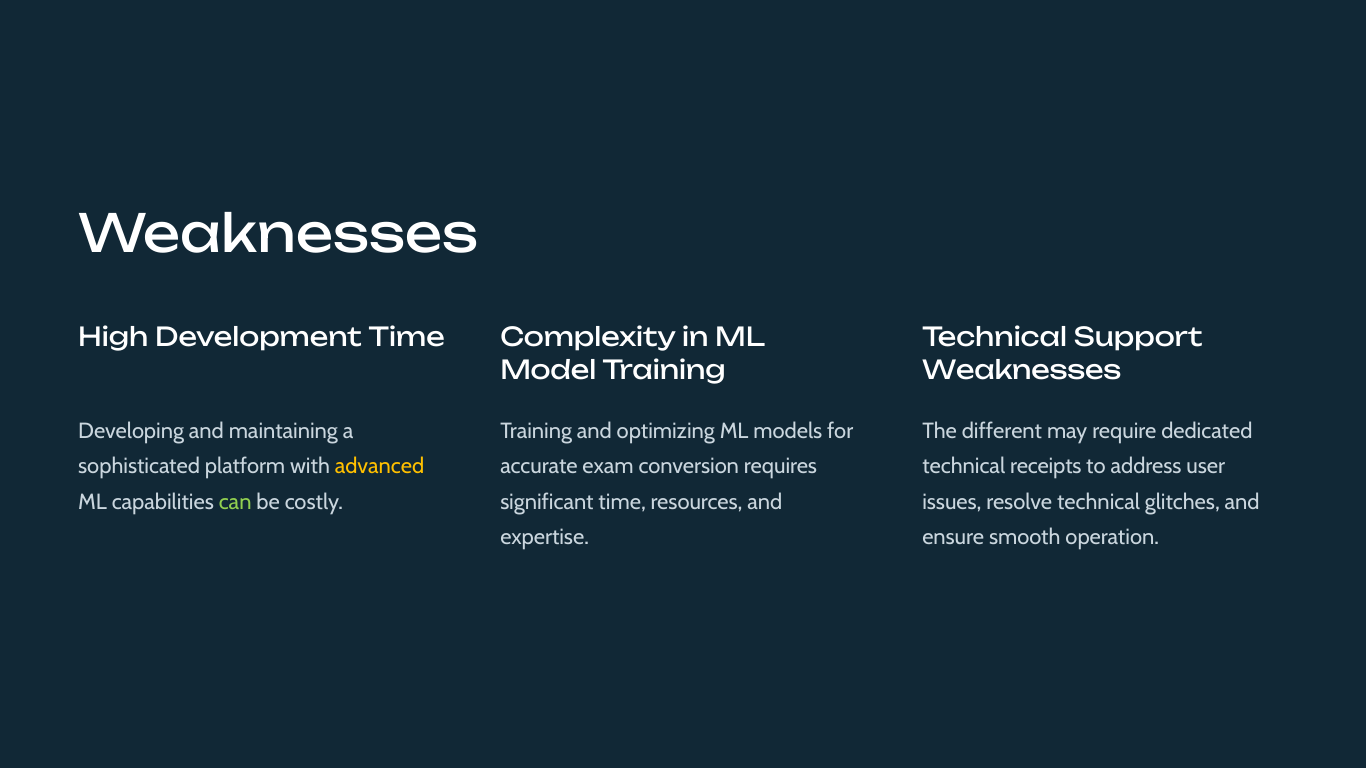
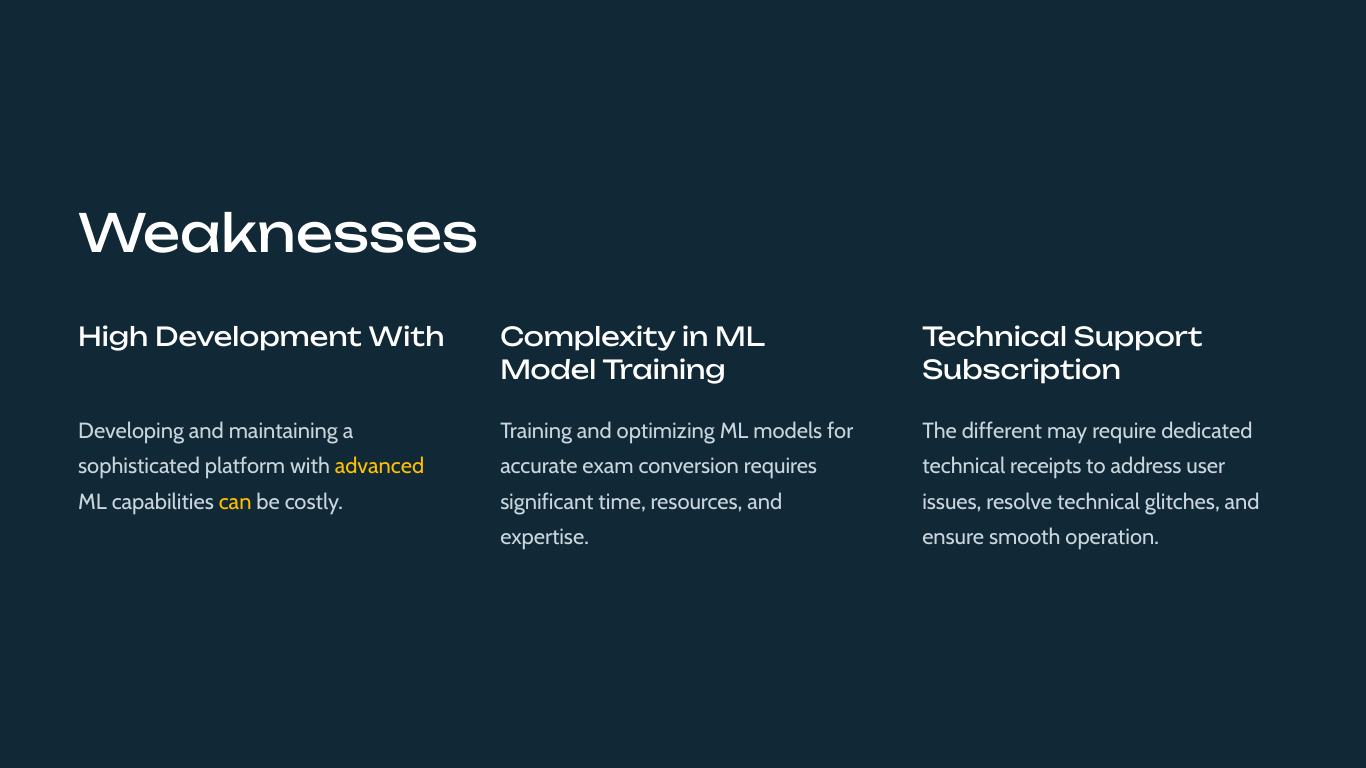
Development Time: Time -> With
Weaknesses at (1022, 371): Weaknesses -> Subscription
can colour: light green -> yellow
